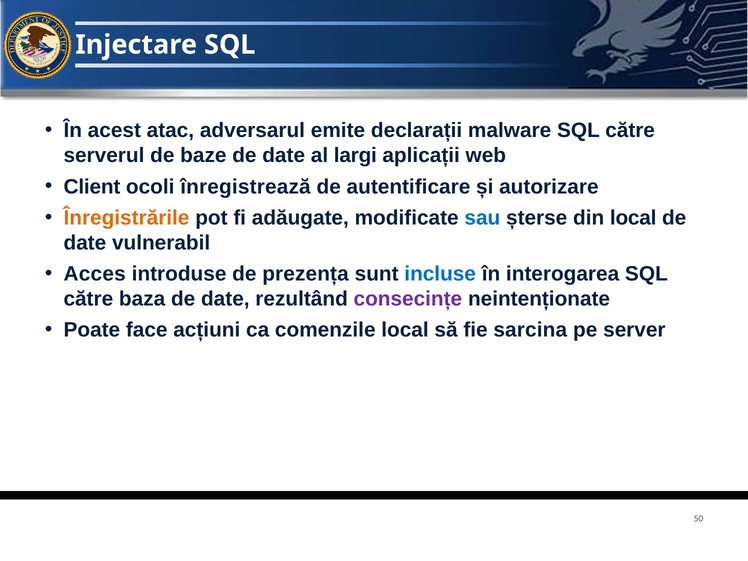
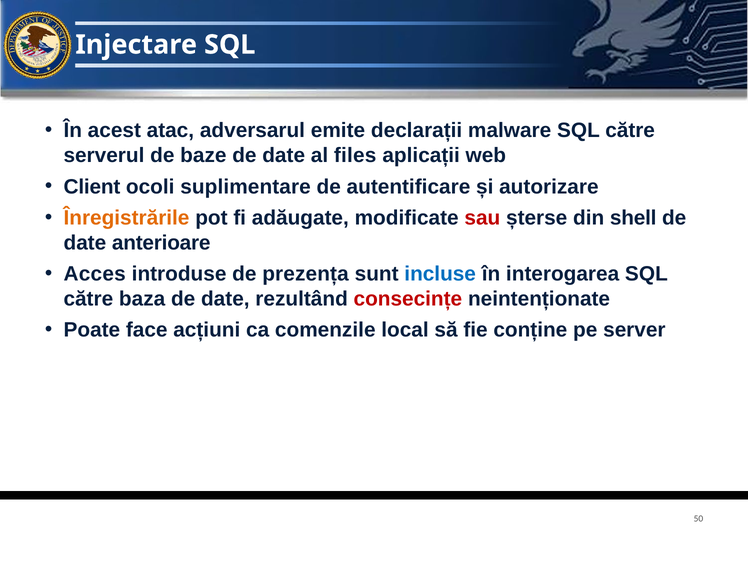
largi: largi -> files
înregistrează: înregistrează -> suplimentare
sau colour: blue -> red
din local: local -> shell
vulnerabil: vulnerabil -> anterioare
consecințe colour: purple -> red
sarcina: sarcina -> conține
